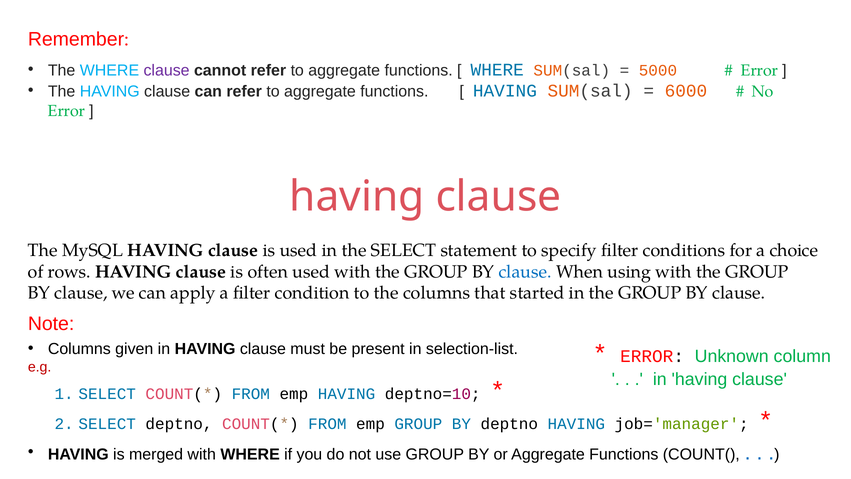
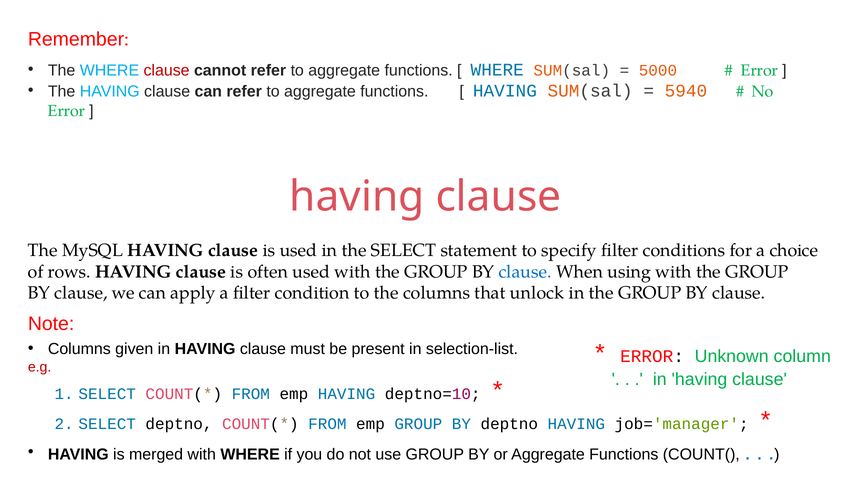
clause at (167, 70) colour: purple -> red
6000: 6000 -> 5940
started: started -> unlock
